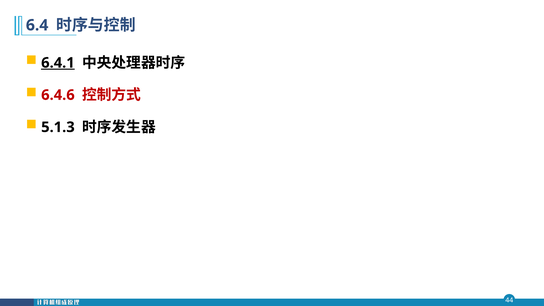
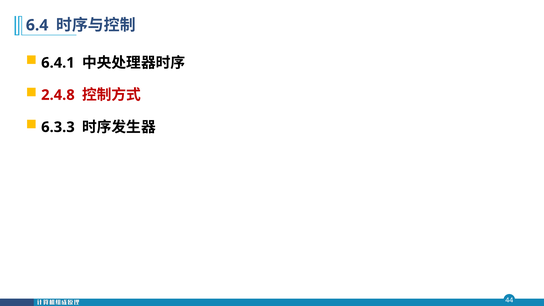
6.4.1 underline: present -> none
6.4.6: 6.4.6 -> 2.4.8
5.1.3: 5.1.3 -> 6.3.3
